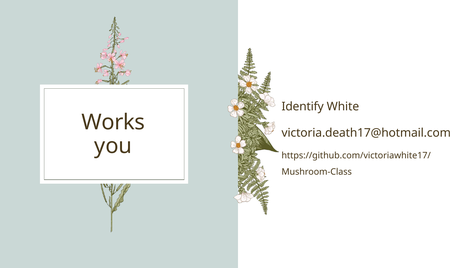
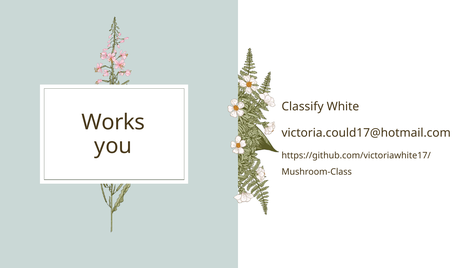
Identify: Identify -> Classify
victoria.death17@hotmail.com: victoria.death17@hotmail.com -> victoria.could17@hotmail.com
